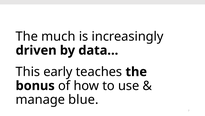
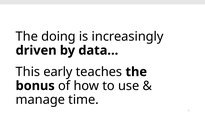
much: much -> doing
blue: blue -> time
